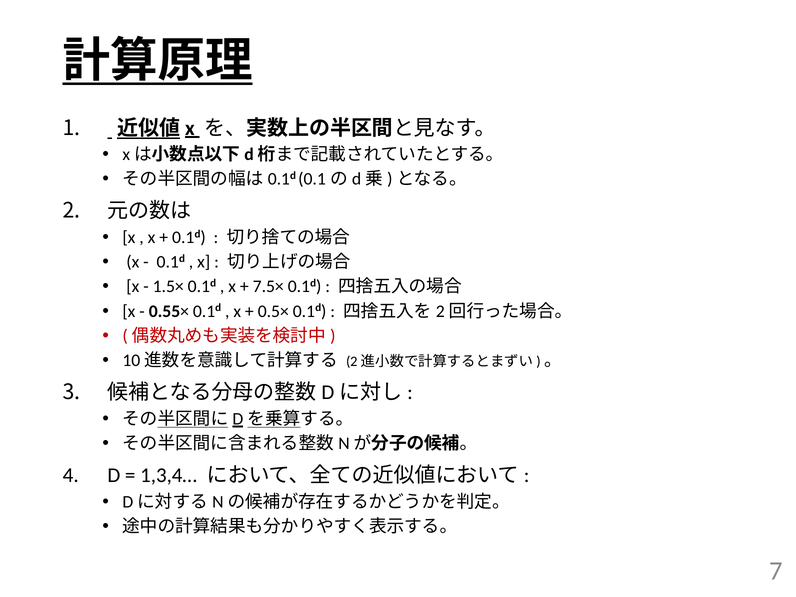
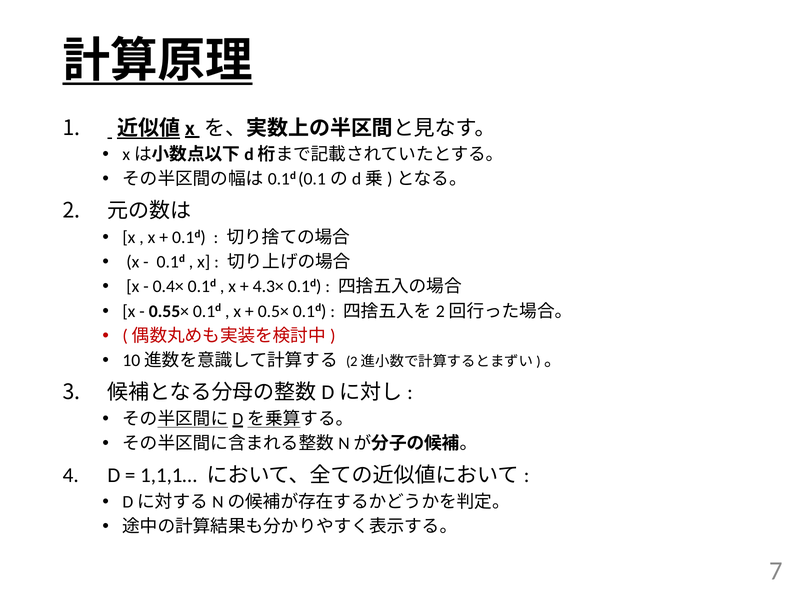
1.5×: 1.5× -> 0.4×
7.5×: 7.5× -> 4.3×
1,3,4…: 1,3,4… -> 1,1,1…
